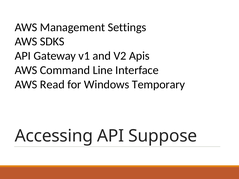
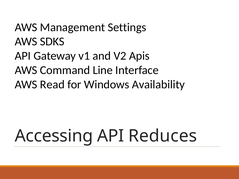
Temporary: Temporary -> Availability
Suppose: Suppose -> Reduces
